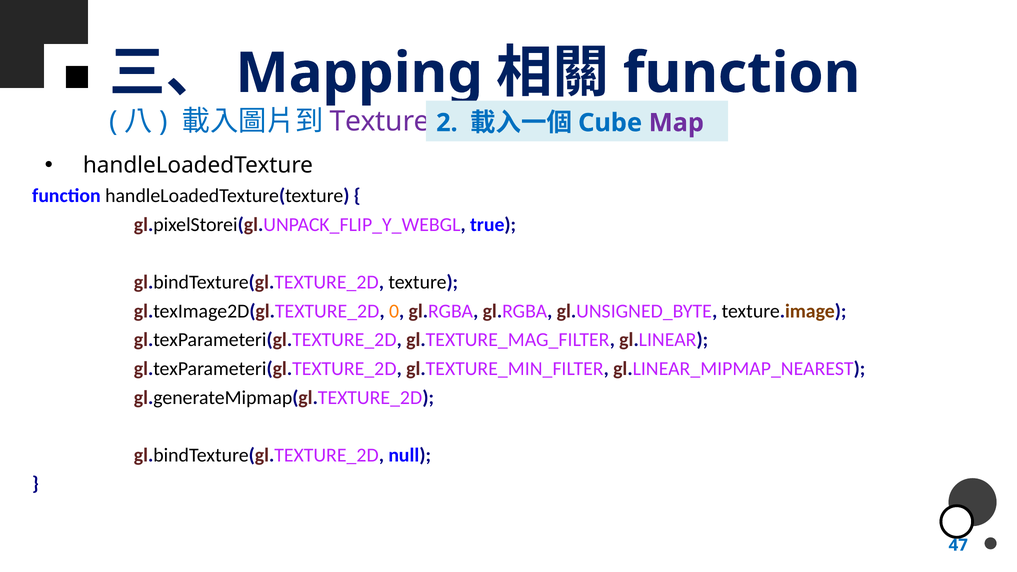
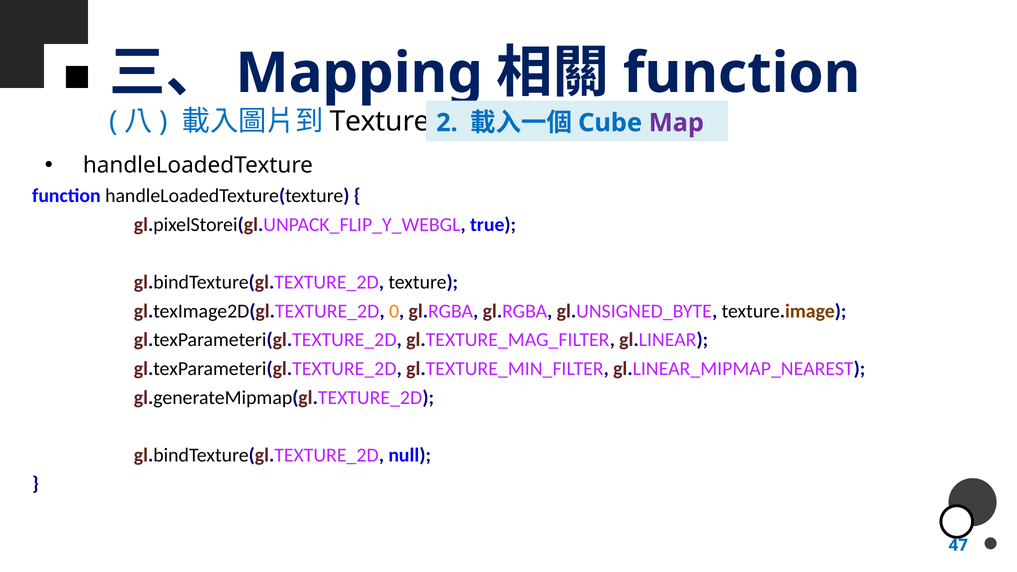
Texture at (380, 121) colour: purple -> black
